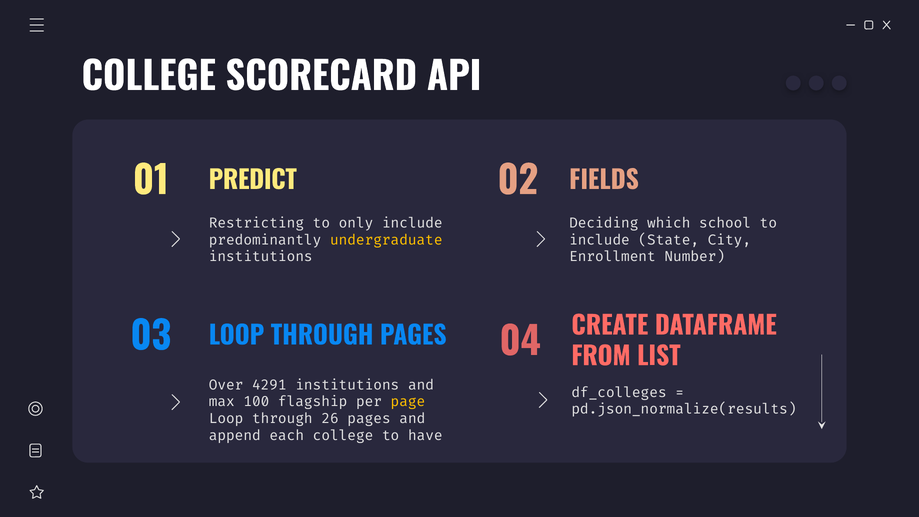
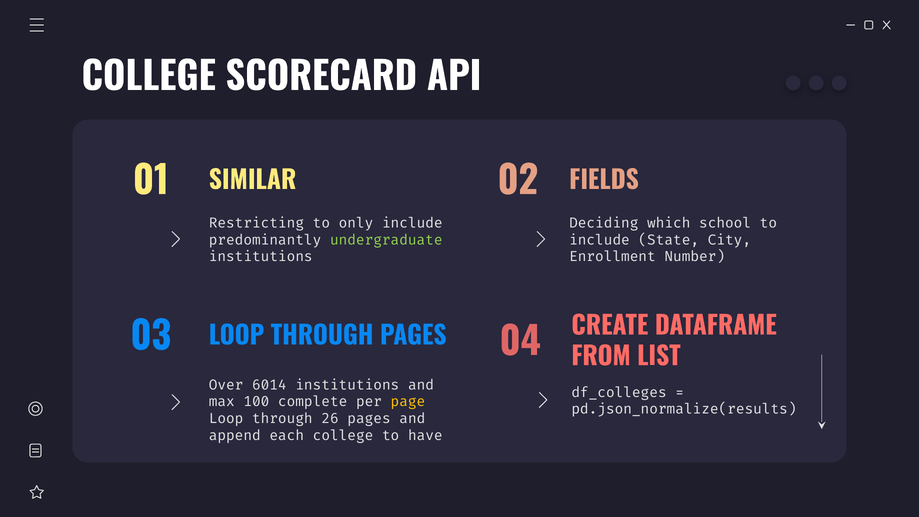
PREDICT: PREDICT -> SIMILAR
undergraduate colour: yellow -> light green
4291: 4291 -> 6014
flagship: flagship -> complete
